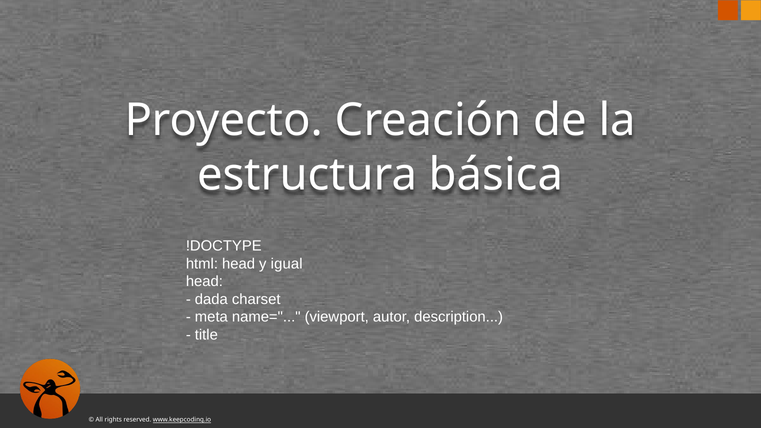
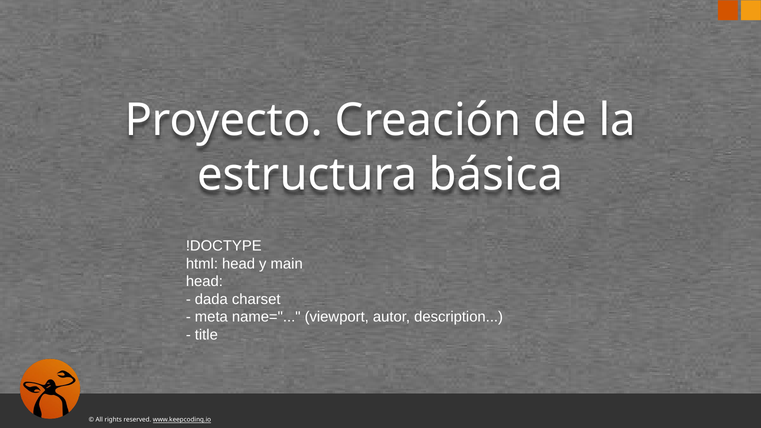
igual: igual -> main
